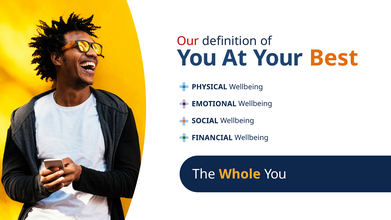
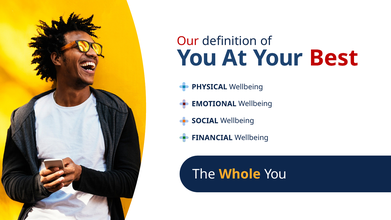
Best colour: orange -> red
